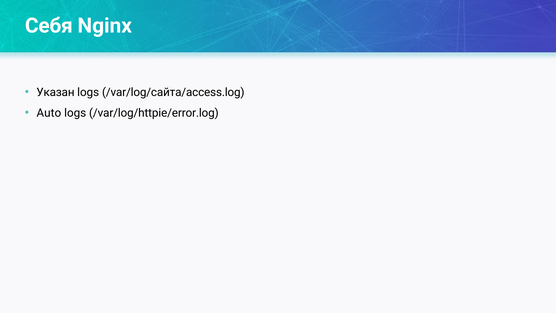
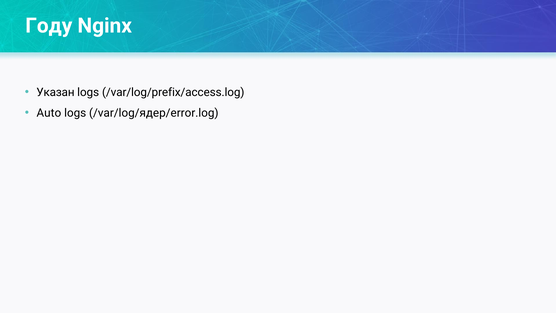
Себя: Себя -> Году
/var/log/сайта/access.log: /var/log/сайта/access.log -> /var/log/prefix/access.log
/var/log/httpie/error.log: /var/log/httpie/error.log -> /var/log/ядер/error.log
